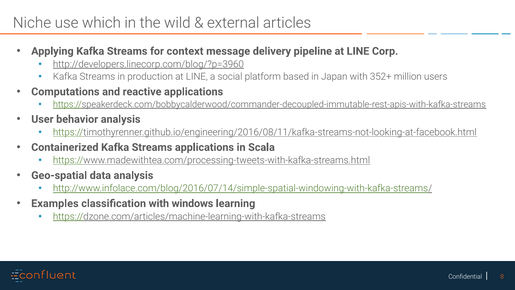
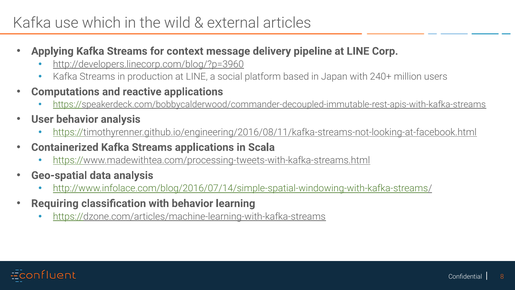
Niche at (32, 23): Niche -> Kafka
352+: 352+ -> 240+
Examples: Examples -> Requiring
with windows: windows -> behavior
